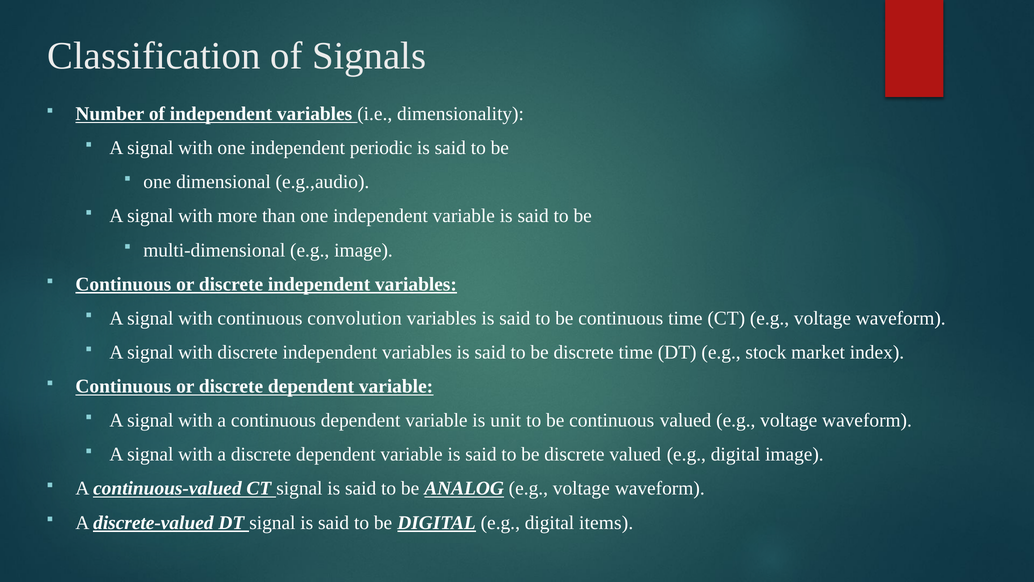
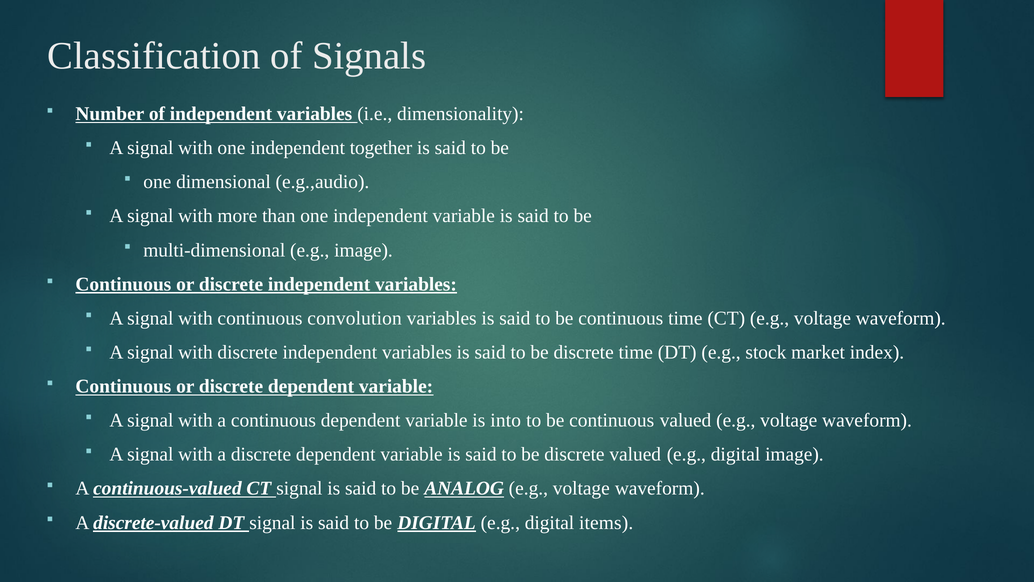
periodic: periodic -> together
unit: unit -> into
